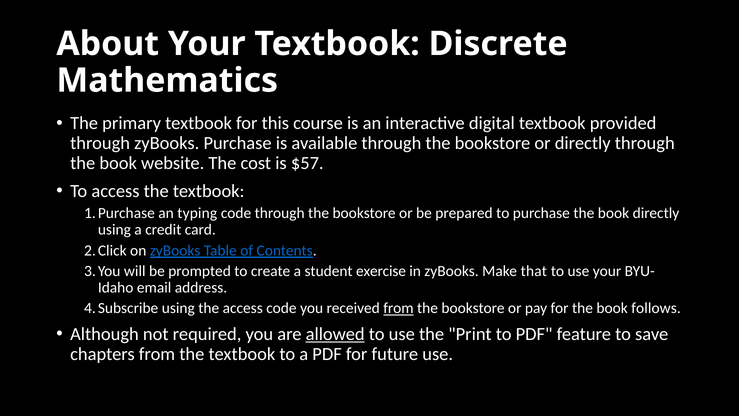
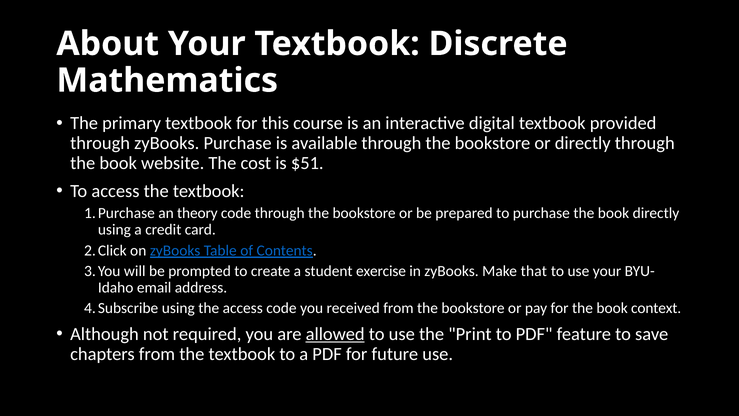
$57: $57 -> $51
typing: typing -> theory
from at (398, 308) underline: present -> none
follows: follows -> context
